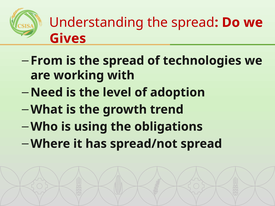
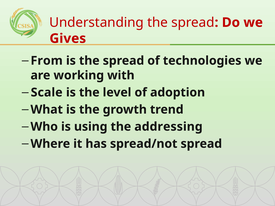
Need: Need -> Scale
obligations: obligations -> addressing
